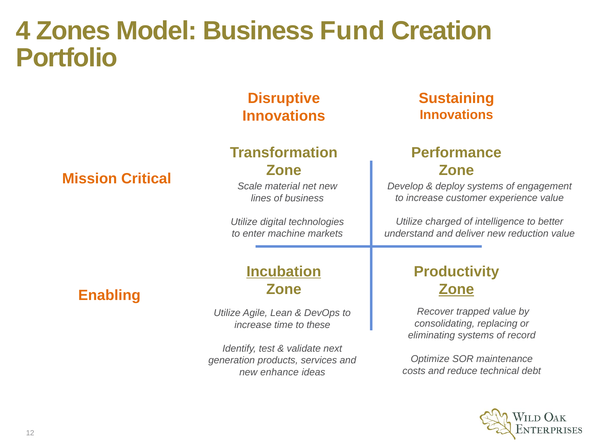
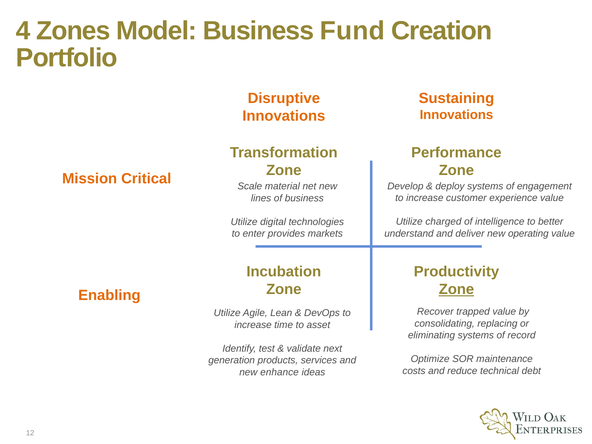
reduction: reduction -> operating
machine: machine -> provides
Incubation underline: present -> none
these: these -> asset
